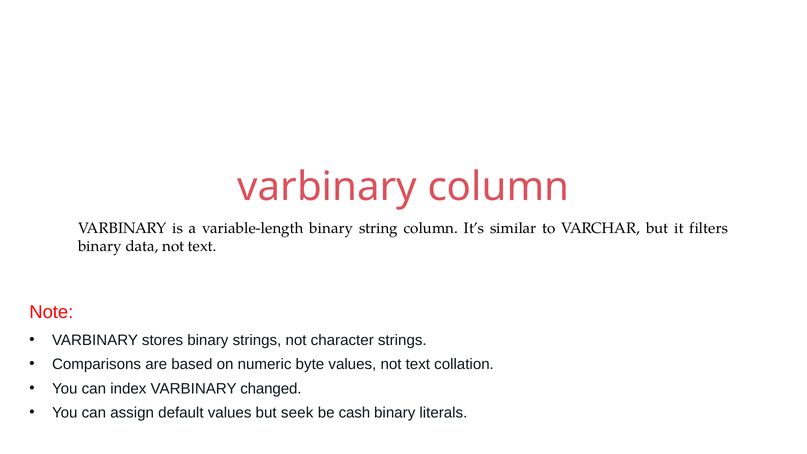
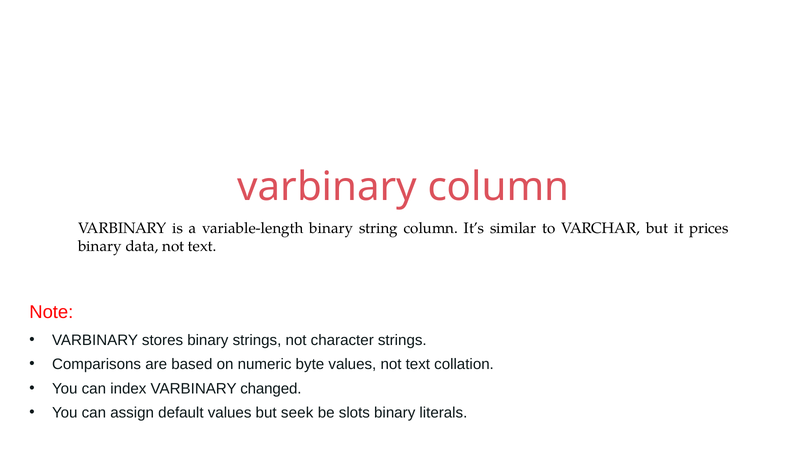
filters: filters -> prices
cash: cash -> slots
